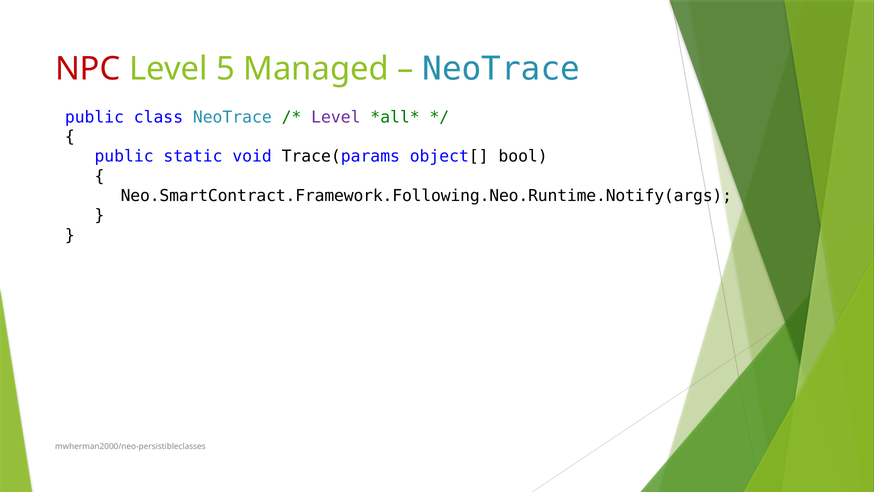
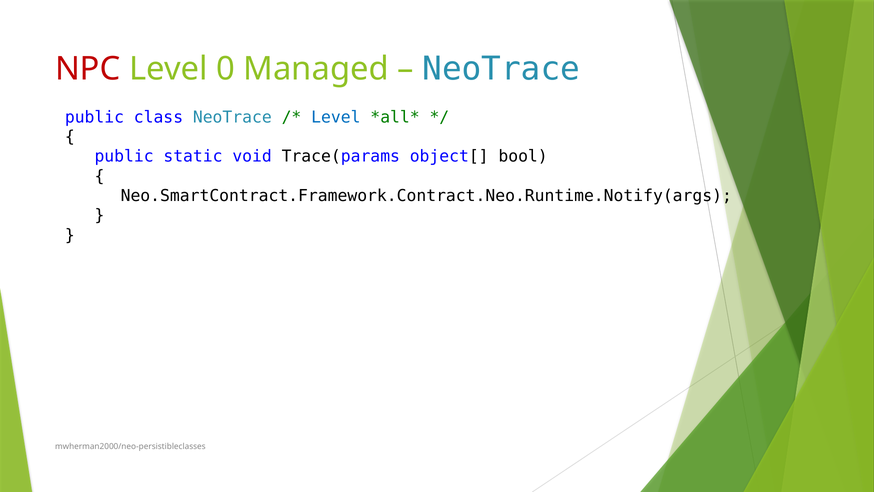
5: 5 -> 0
Level at (336, 117) colour: purple -> blue
Neo.SmartContract.Framework.Following.Neo.Runtime.Notify(args: Neo.SmartContract.Framework.Following.Neo.Runtime.Notify(args -> Neo.SmartContract.Framework.Contract.Neo.Runtime.Notify(args
